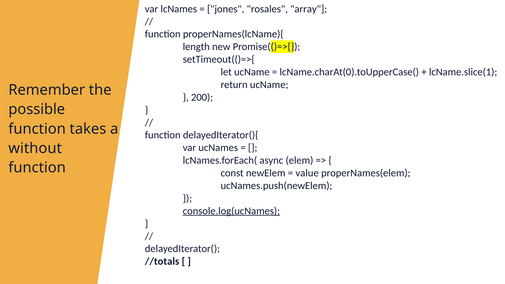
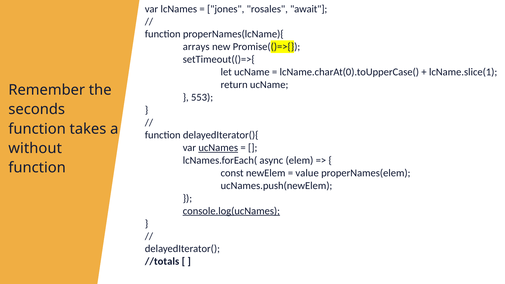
array: array -> await
length: length -> arrays
200: 200 -> 553
possible: possible -> seconds
ucNames underline: none -> present
